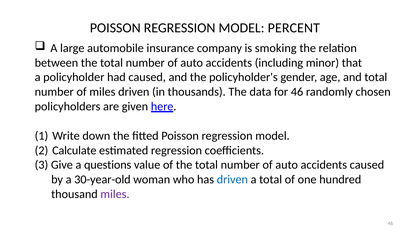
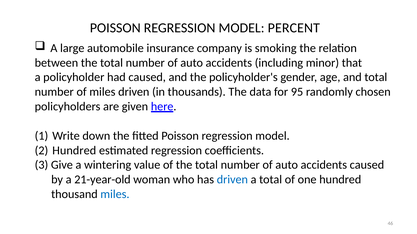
for 46: 46 -> 95
Calculate at (74, 151): Calculate -> Hundred
questions: questions -> wintering
30-year-old: 30-year-old -> 21-year-old
miles at (115, 195) colour: purple -> blue
